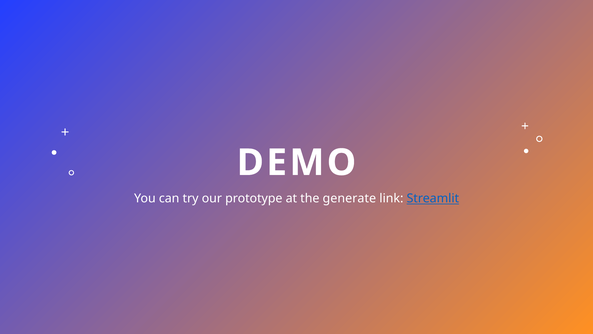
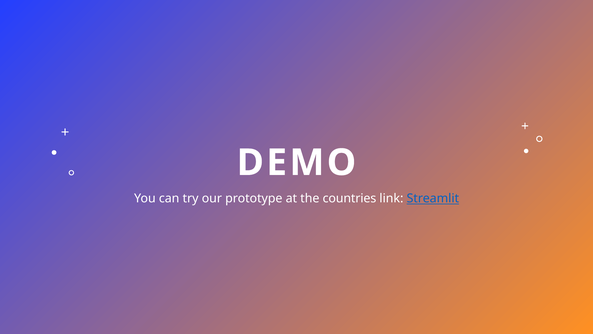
generate: generate -> countries
